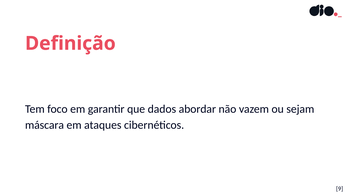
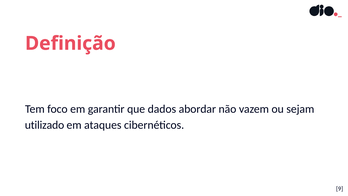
máscara: máscara -> utilizado
